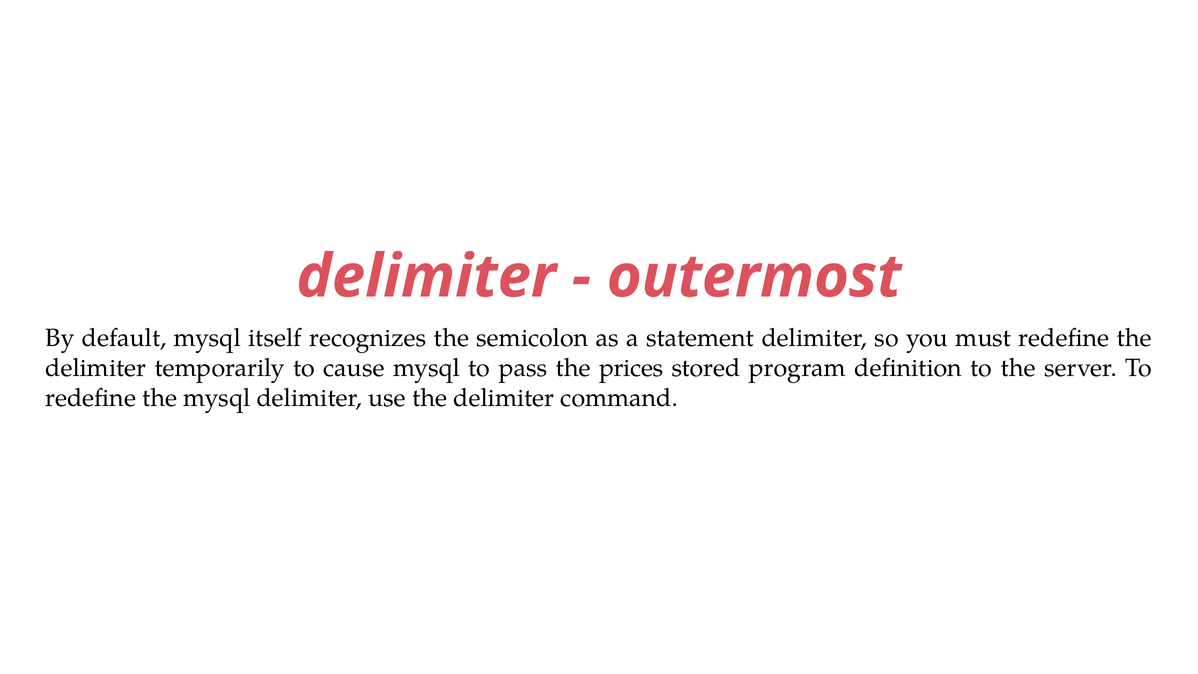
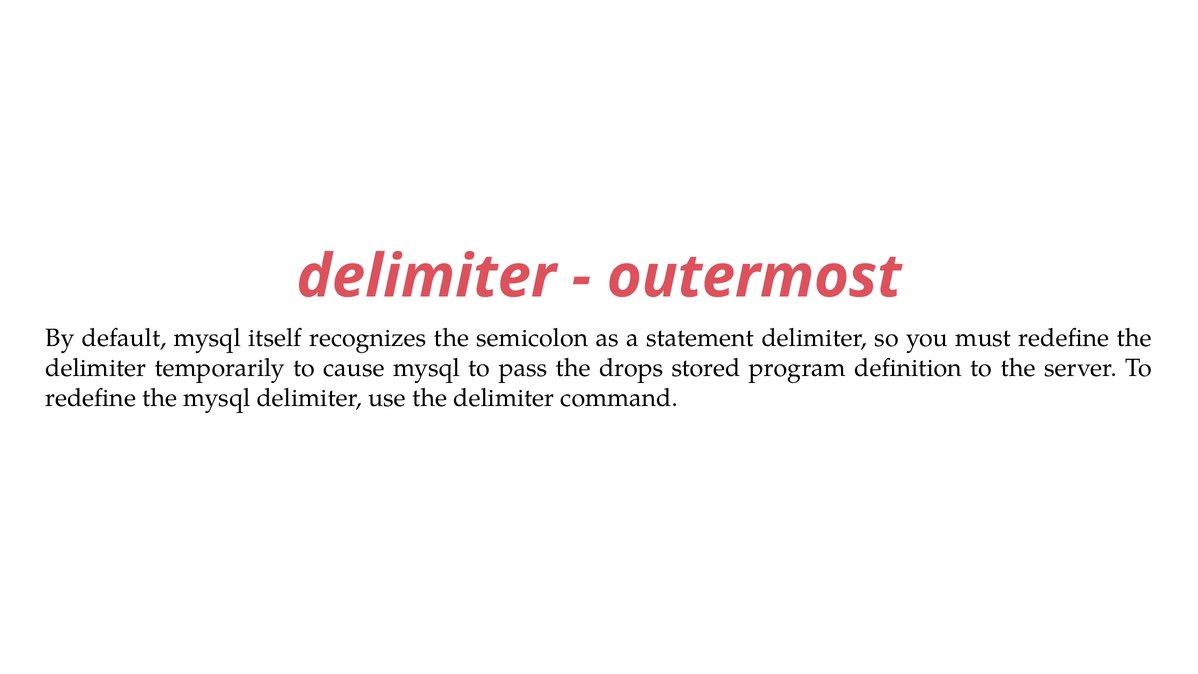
prices: prices -> drops
